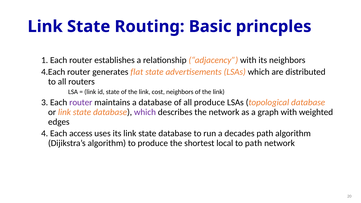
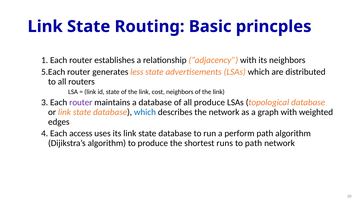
4.Each: 4.Each -> 5.Each
flat: flat -> less
which at (145, 112) colour: purple -> blue
decades: decades -> perform
local: local -> runs
